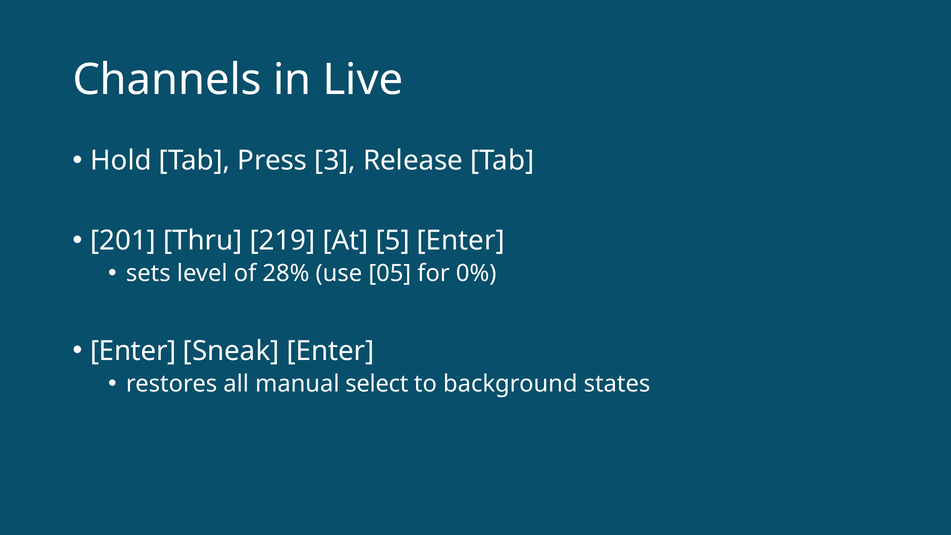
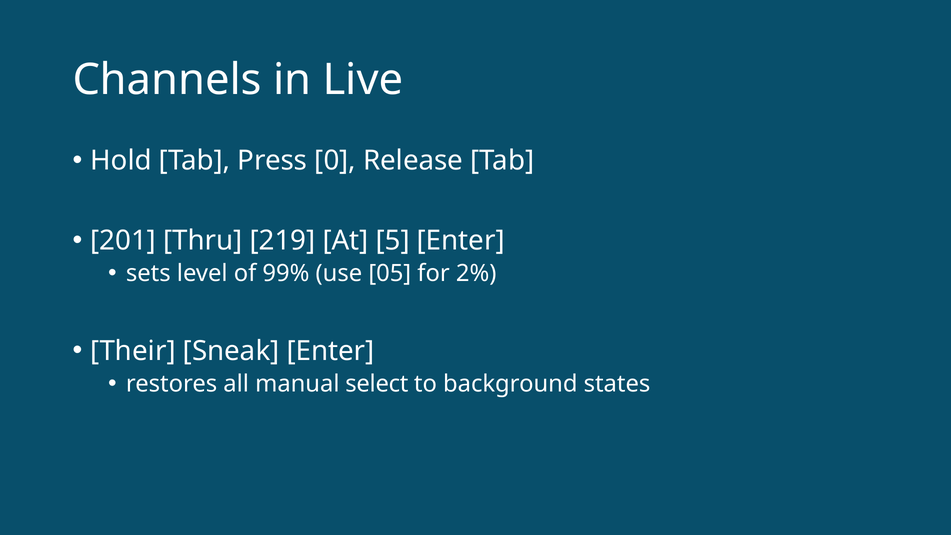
3: 3 -> 0
28%: 28% -> 99%
0%: 0% -> 2%
Enter at (133, 351): Enter -> Their
